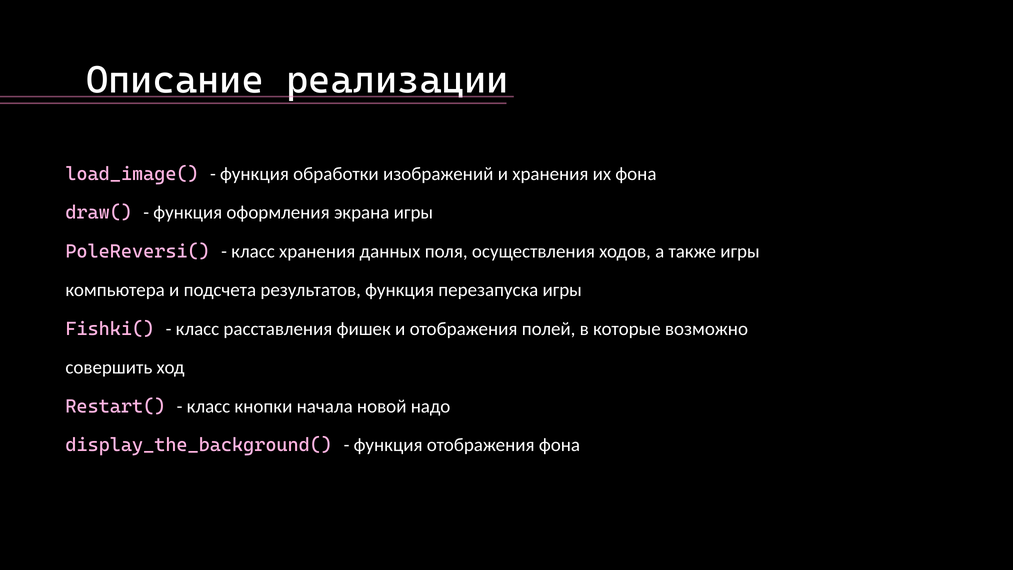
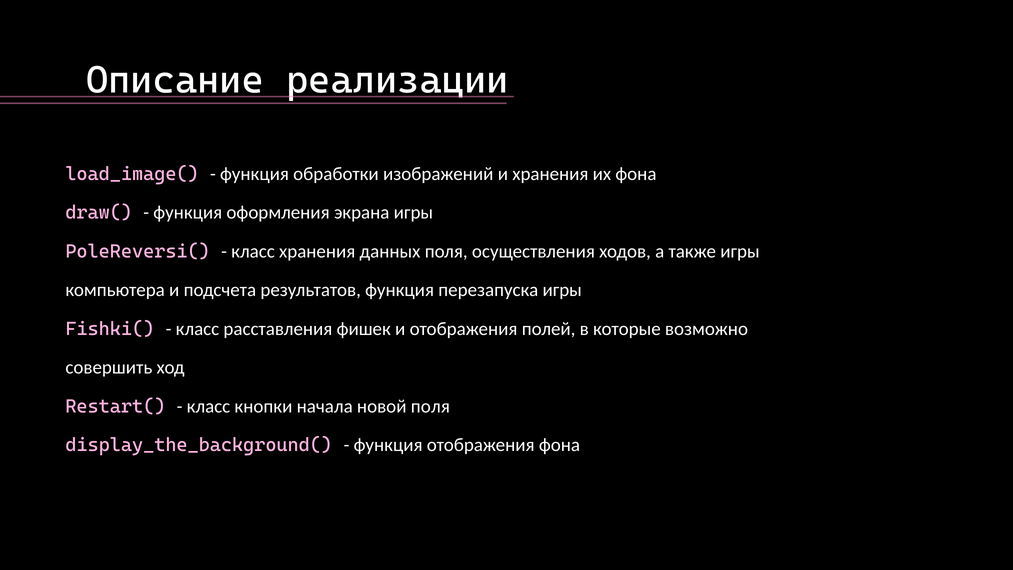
новой надо: надо -> поля
